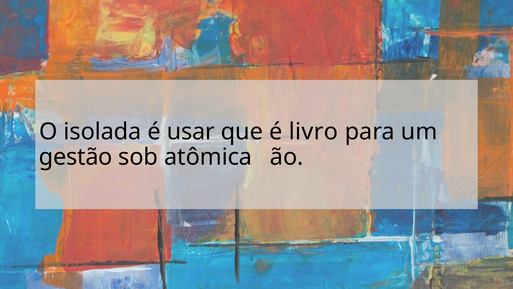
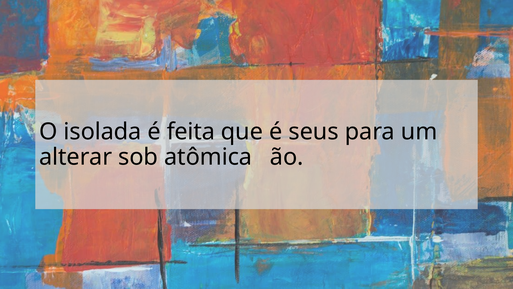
usar: usar -> feita
livro: livro -> seus
gestão: gestão -> alterar
